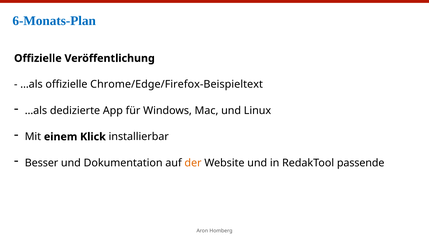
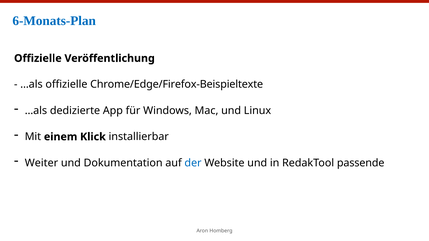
Chrome/Edge/Firefox-Beispieltext: Chrome/Edge/Firefox-Beispieltext -> Chrome/Edge/Firefox-Beispieltexte
Besser: Besser -> Weiter
der colour: orange -> blue
